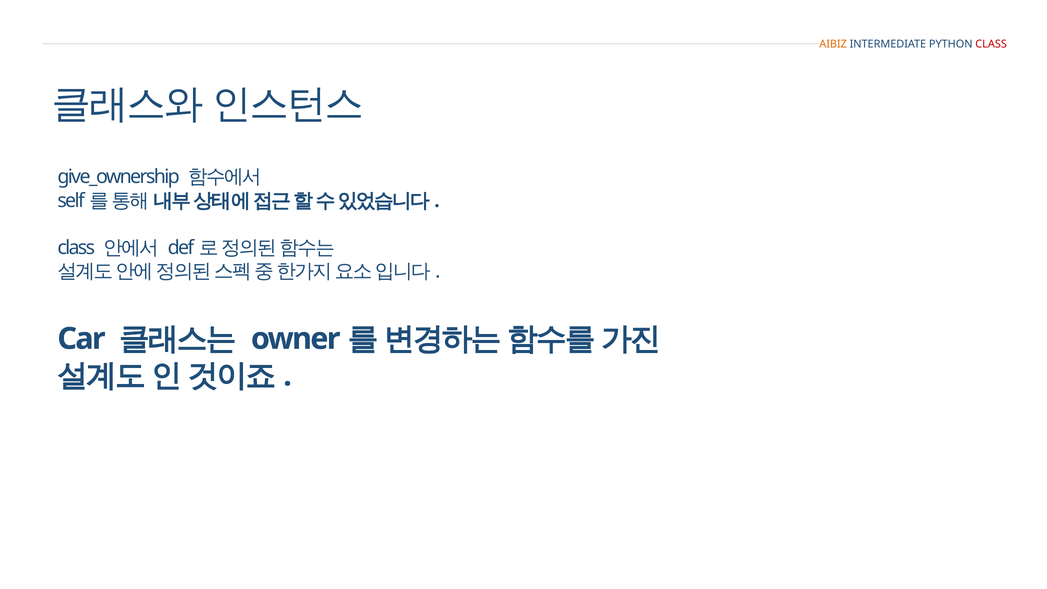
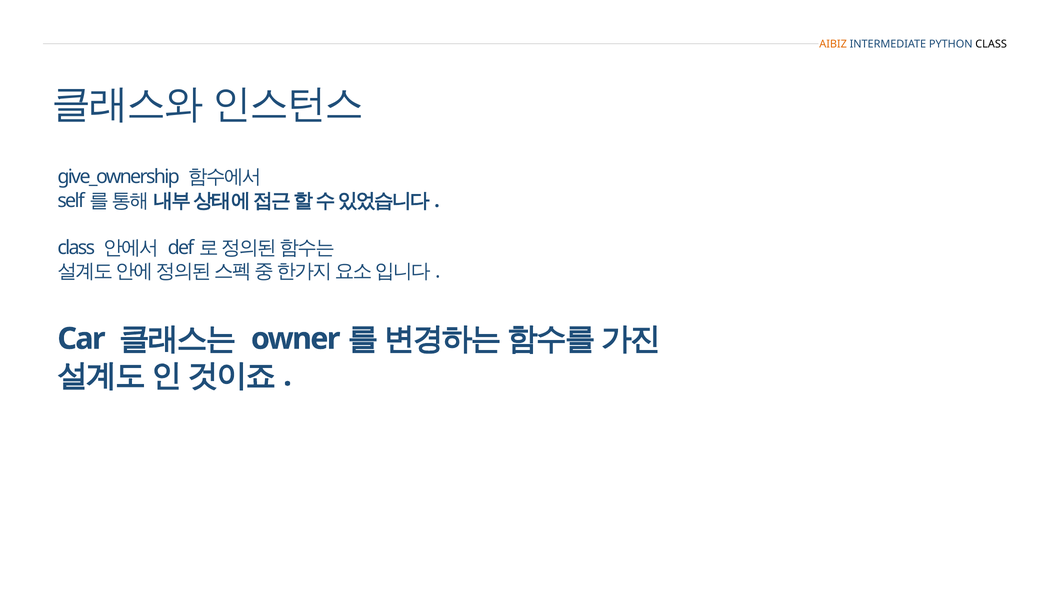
CLASS at (991, 44) colour: red -> black
